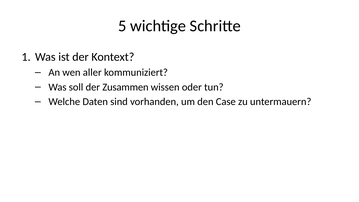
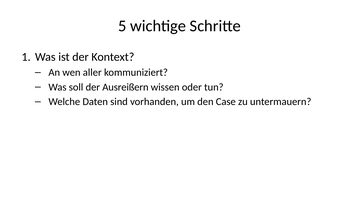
Zusammen: Zusammen -> Ausreißern
